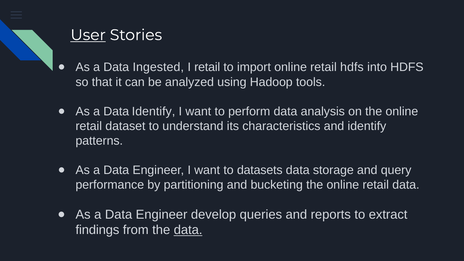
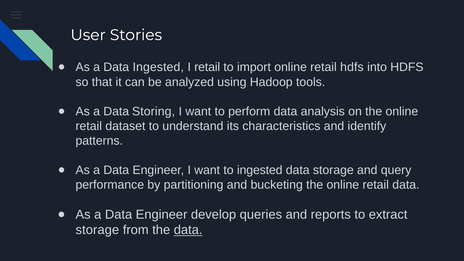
User underline: present -> none
Data Identify: Identify -> Storing
to datasets: datasets -> ingested
findings at (97, 230): findings -> storage
